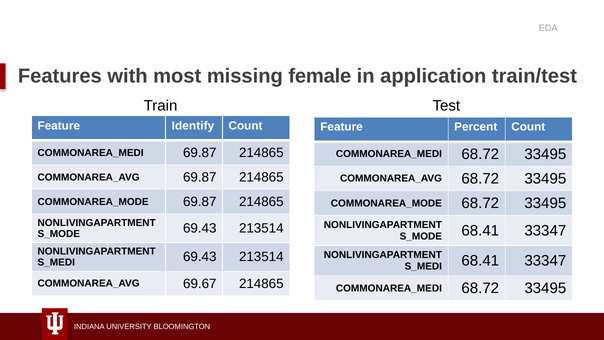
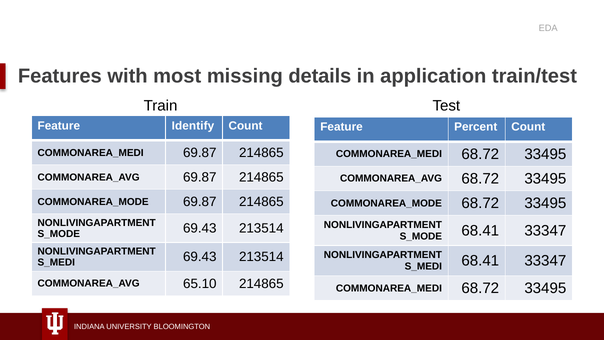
female: female -> details
69.67: 69.67 -> 65.10
